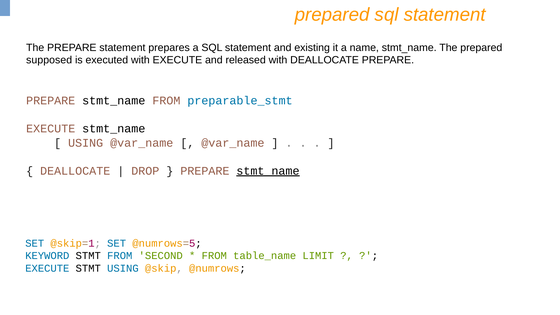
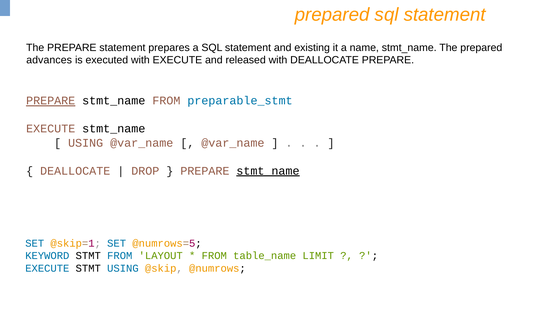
supposed: supposed -> advances
PREPARE at (51, 101) underline: none -> present
SECOND: SECOND -> LAYOUT
